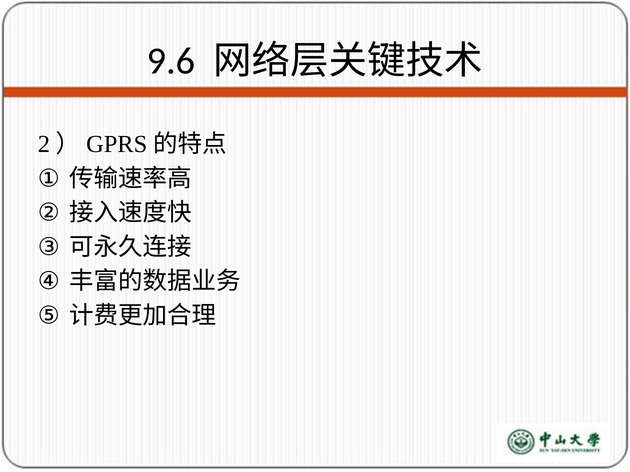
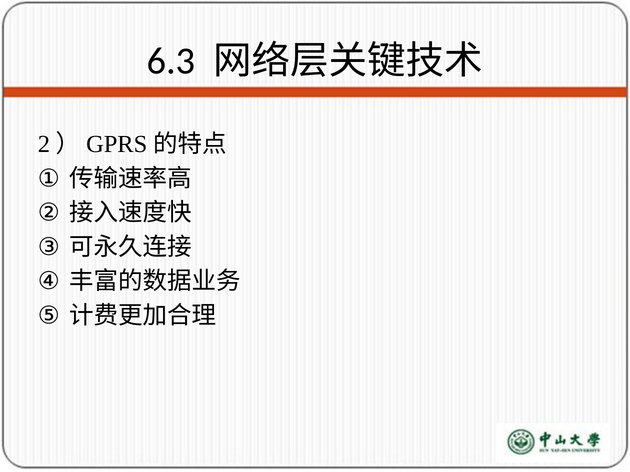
9.6: 9.6 -> 6.3
